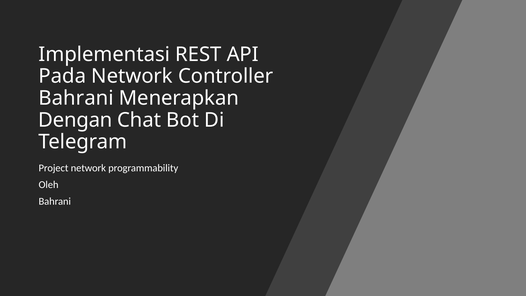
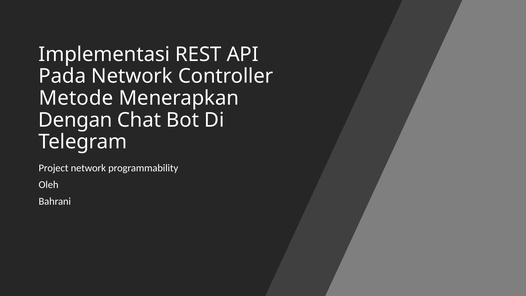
Bahrani at (76, 98): Bahrani -> Metode
